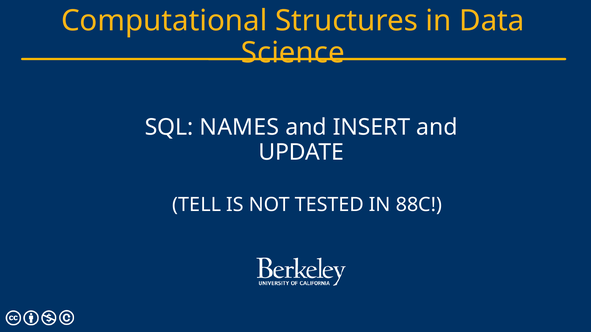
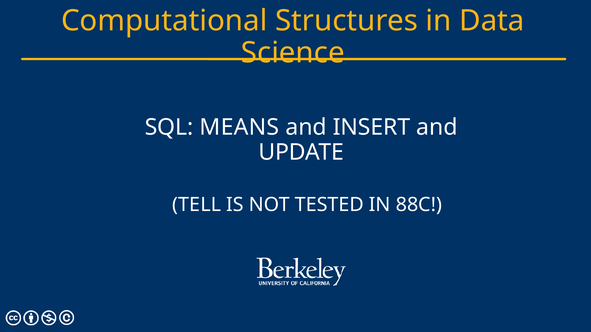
NAMES: NAMES -> MEANS
